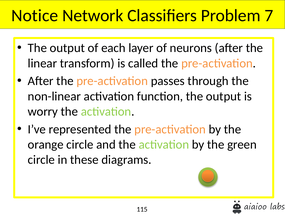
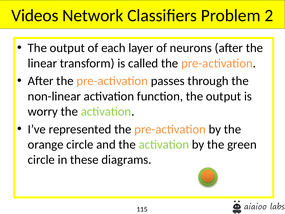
Notice: Notice -> Videos
7: 7 -> 2
